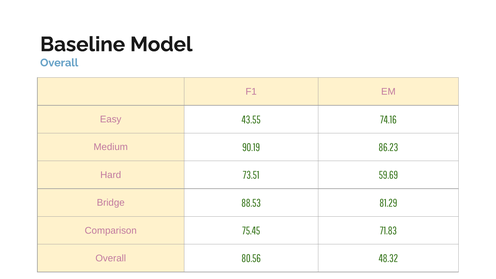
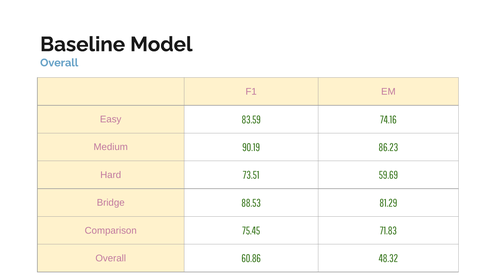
43.55: 43.55 -> 83.59
80.56: 80.56 -> 60.86
